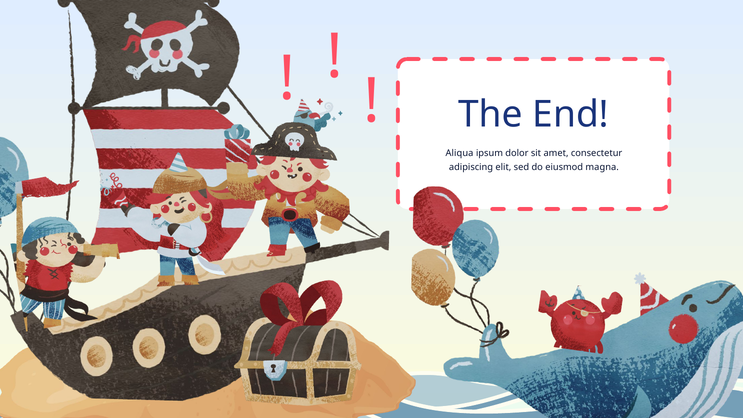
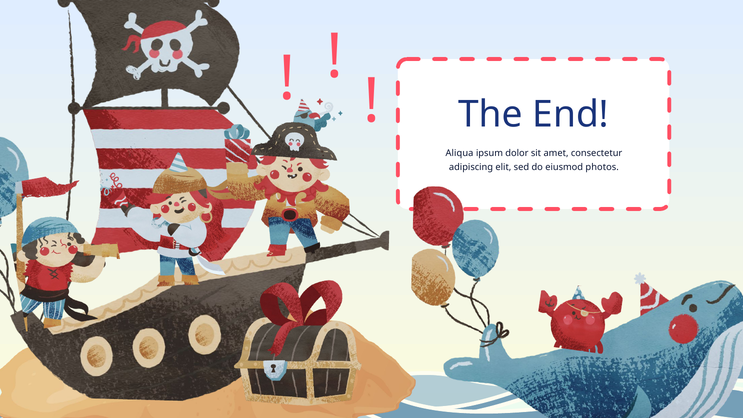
magna: magna -> photos
